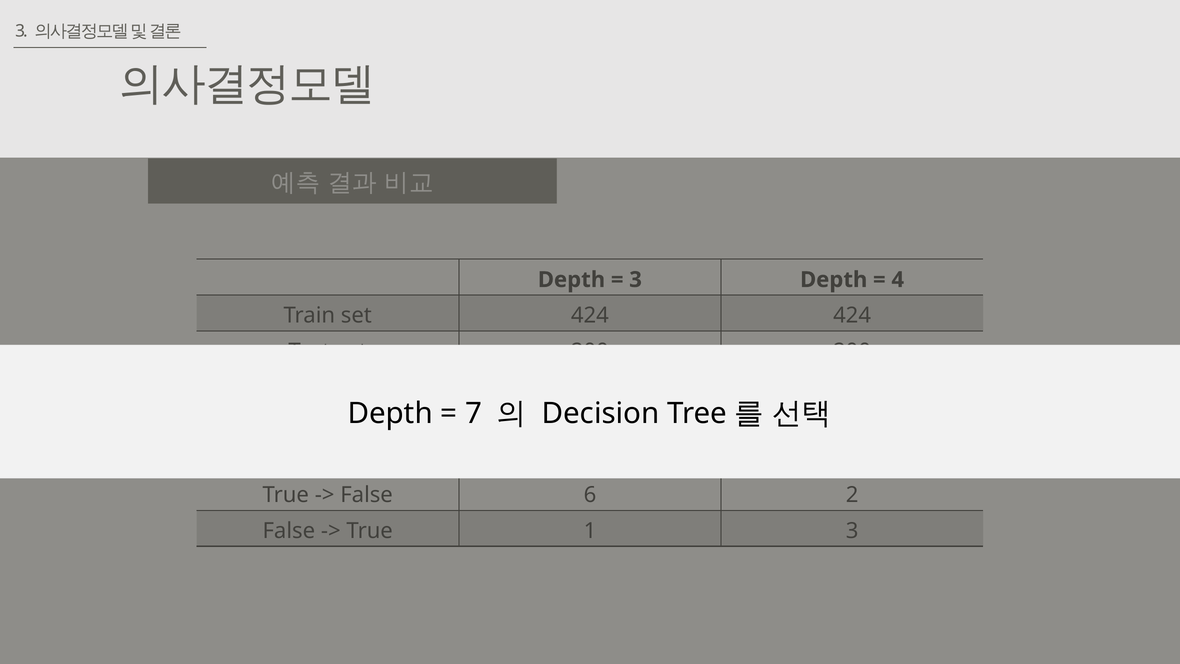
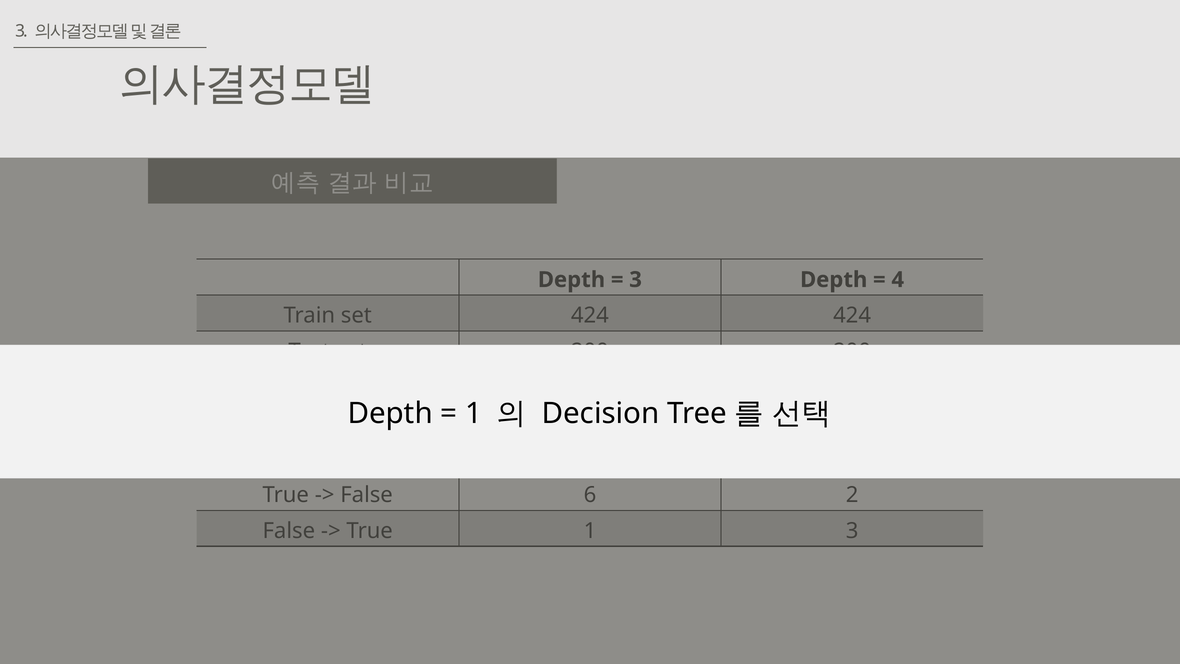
7 at (473, 414): 7 -> 1
